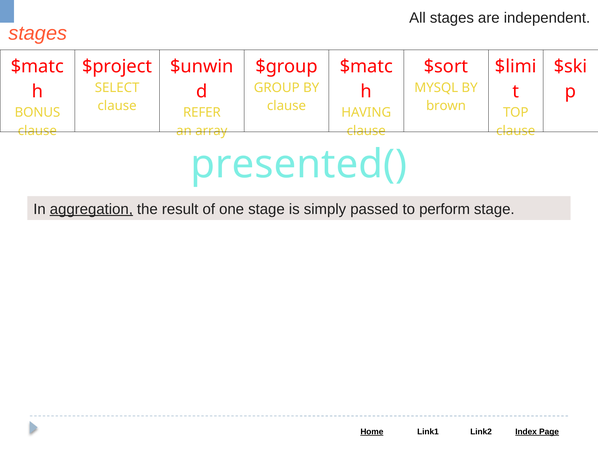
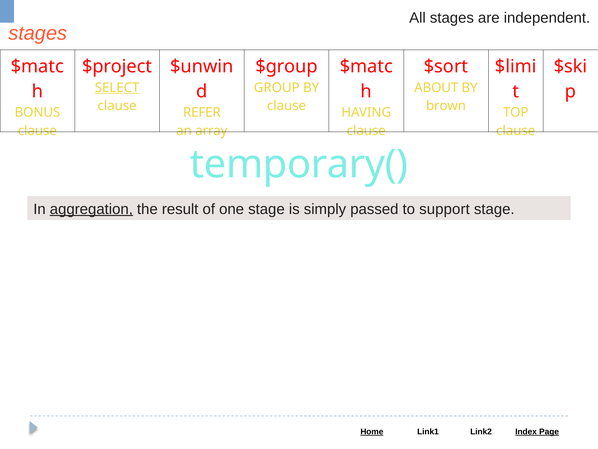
SELECT underline: none -> present
MYSQL: MYSQL -> ABOUT
presented(: presented( -> temporary(
perform: perform -> support
